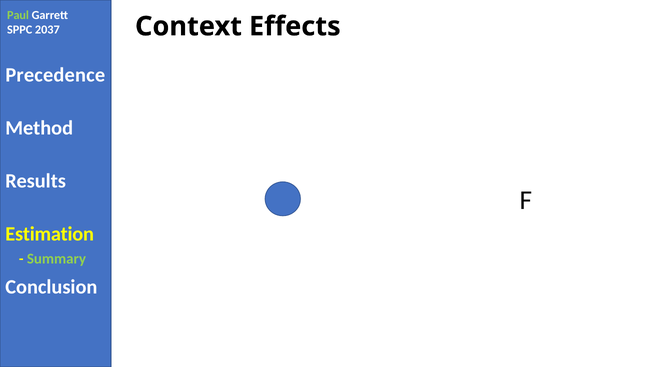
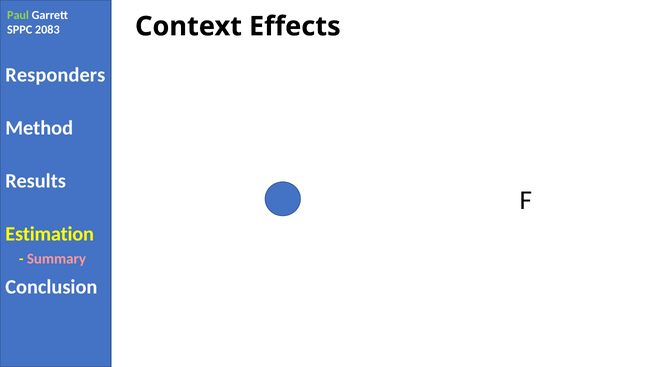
2037: 2037 -> 2083
Precedence: Precedence -> Responders
Summary colour: light green -> pink
